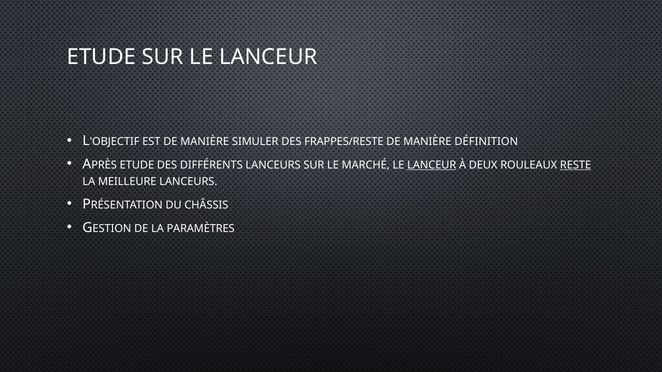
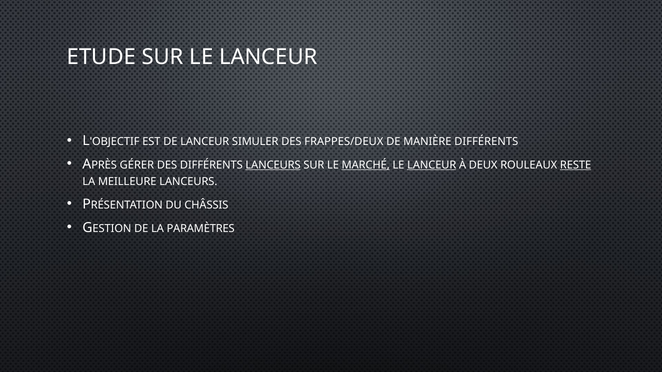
EST DE MANIÈRE: MANIÈRE -> LANCEUR
FRAPPES/RESTE: FRAPPES/RESTE -> FRAPPES/DEUX
MANIÈRE DÉFINITION: DÉFINITION -> DIFFÉRENTS
ETUDE at (137, 165): ETUDE -> GÉRER
LANCEURS at (273, 165) underline: none -> present
MARCHÉ underline: none -> present
